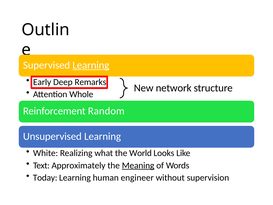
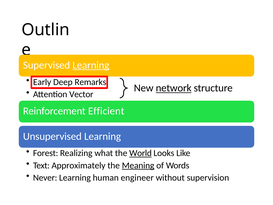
network underline: none -> present
Whole: Whole -> Vector
Random: Random -> Efficient
White: White -> Forest
World underline: none -> present
Today: Today -> Never
